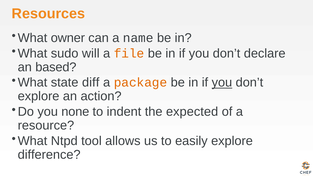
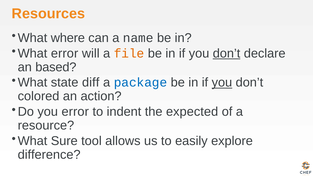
owner: owner -> where
What sudo: sudo -> error
don’t at (227, 53) underline: none -> present
package colour: orange -> blue
explore at (39, 96): explore -> colored
you none: none -> error
Ntpd: Ntpd -> Sure
